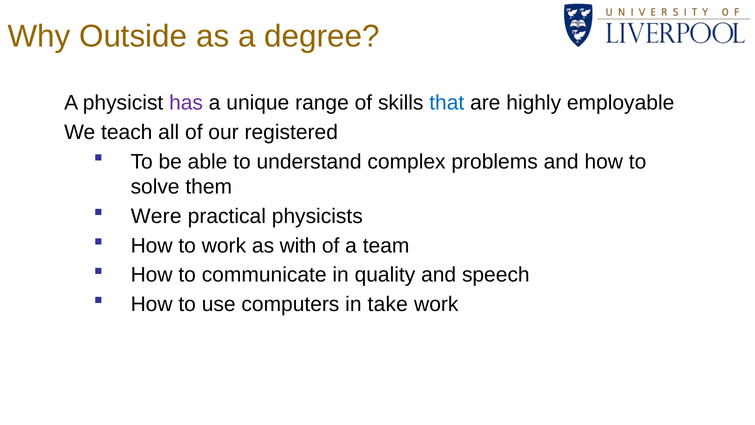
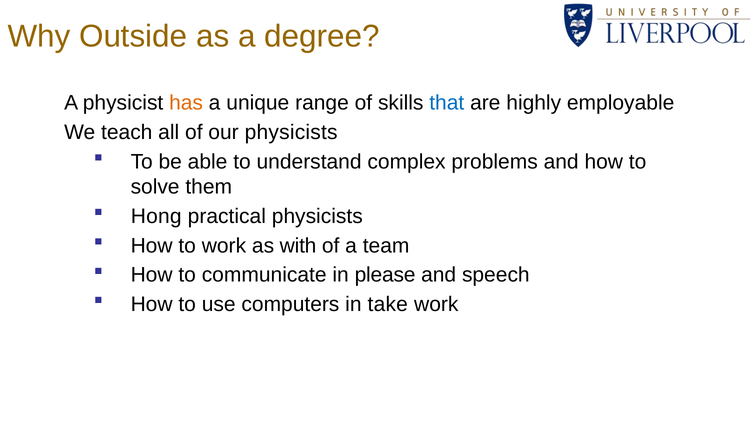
has colour: purple -> orange
our registered: registered -> physicists
Were: Were -> Hong
quality: quality -> please
